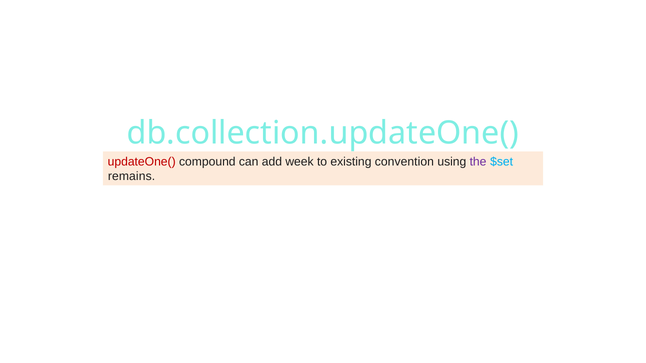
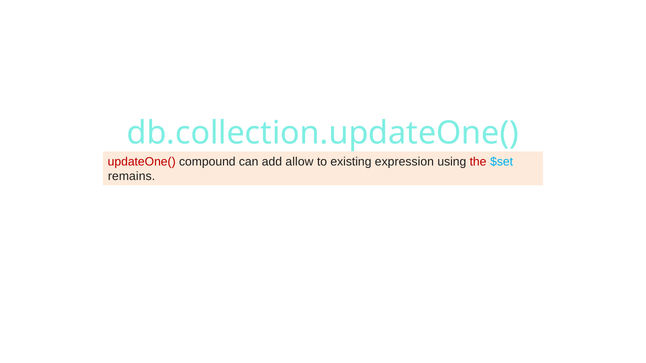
week: week -> allow
convention: convention -> expression
the colour: purple -> red
